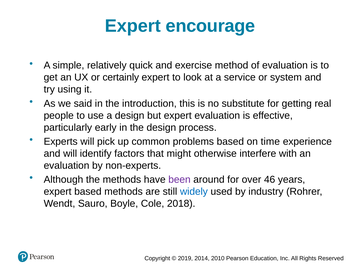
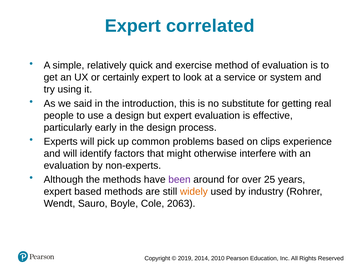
encourage: encourage -> correlated
time: time -> clips
46: 46 -> 25
widely colour: blue -> orange
2018: 2018 -> 2063
